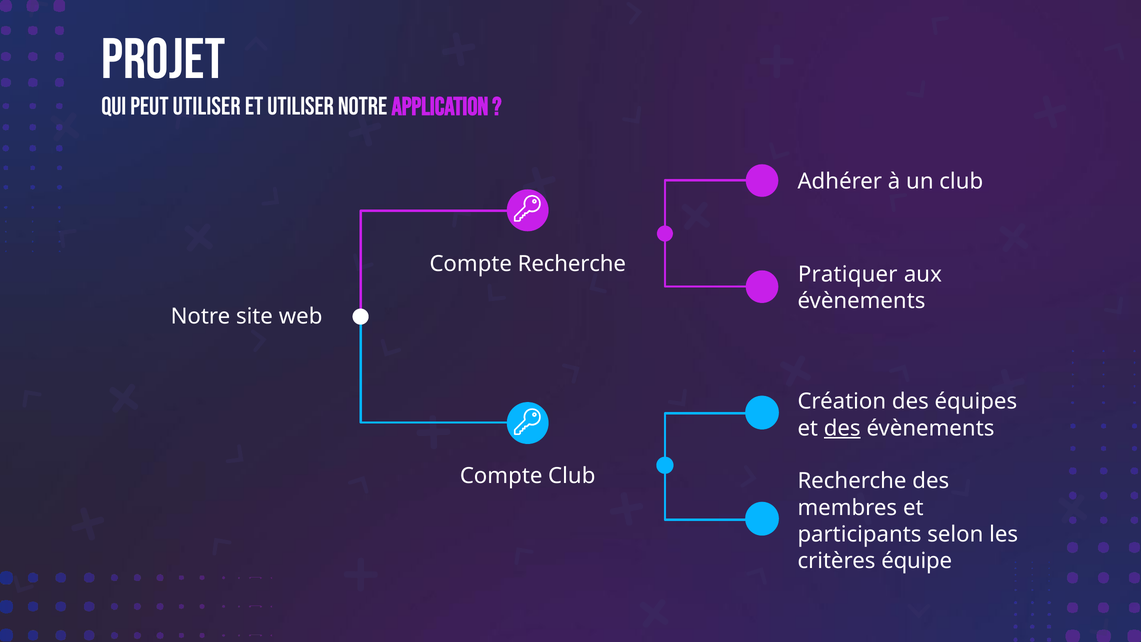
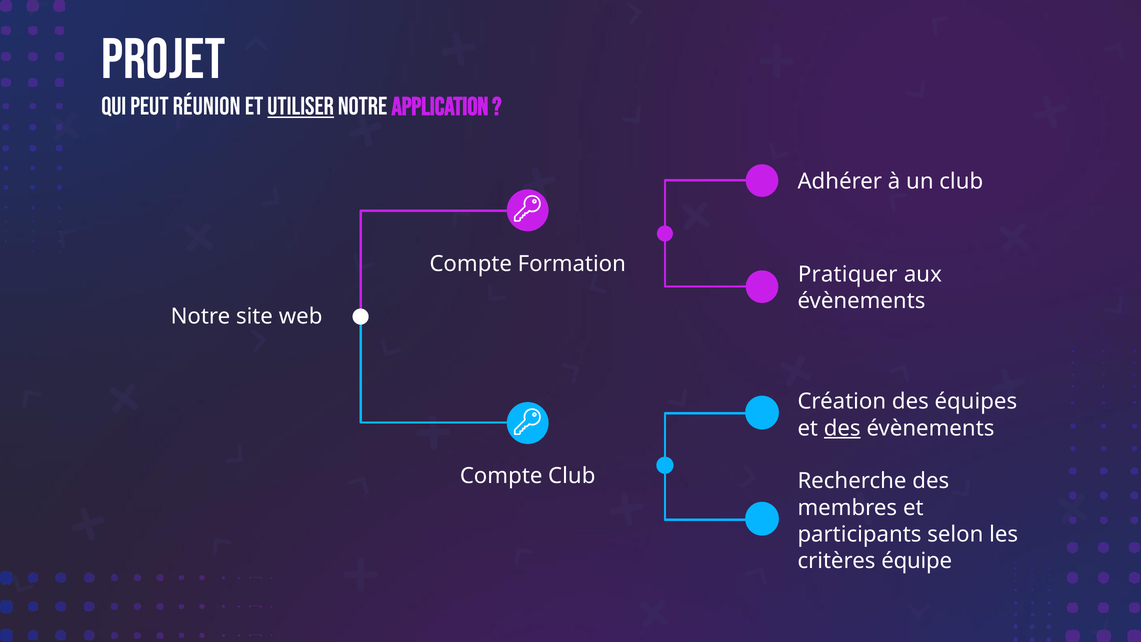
peut utiliser: utiliser -> réunion
utiliser at (301, 107) underline: none -> present
Compte Recherche: Recherche -> Formation
